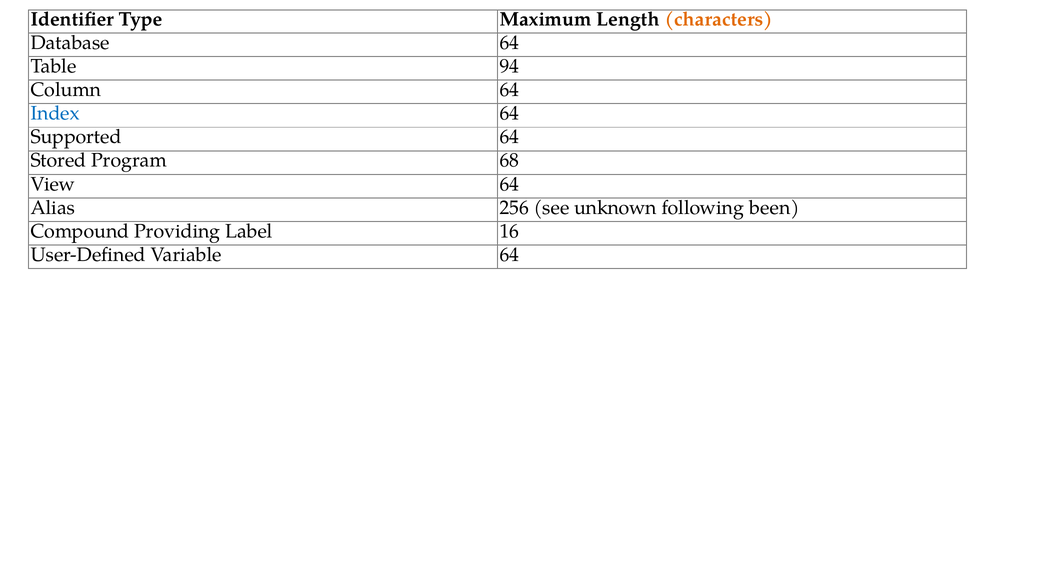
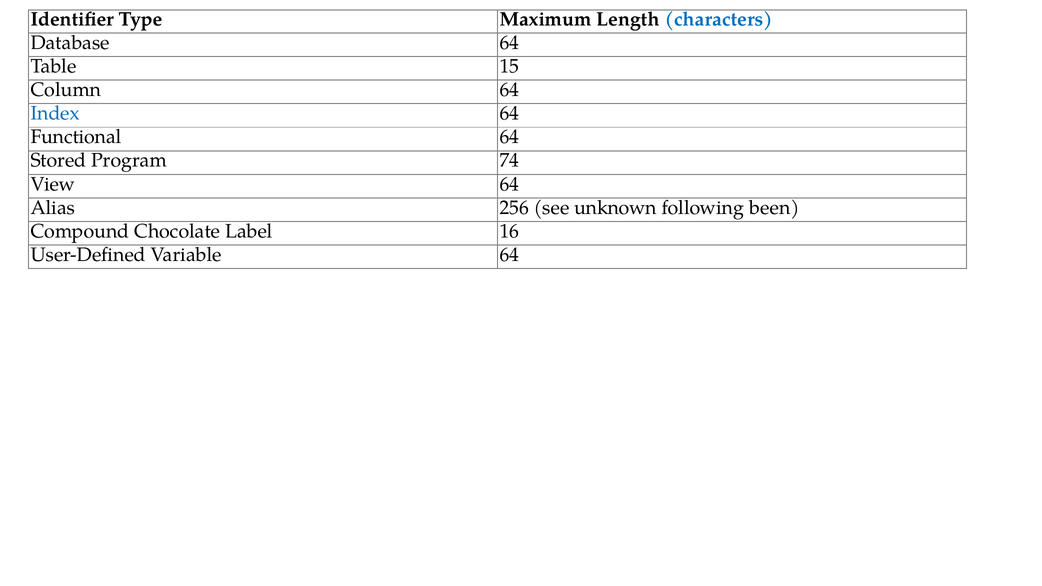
characters colour: orange -> blue
94: 94 -> 15
Supported: Supported -> Functional
68: 68 -> 74
Providing: Providing -> Chocolate
